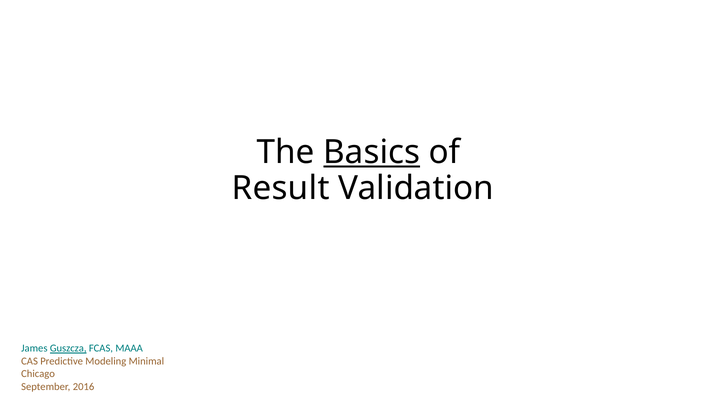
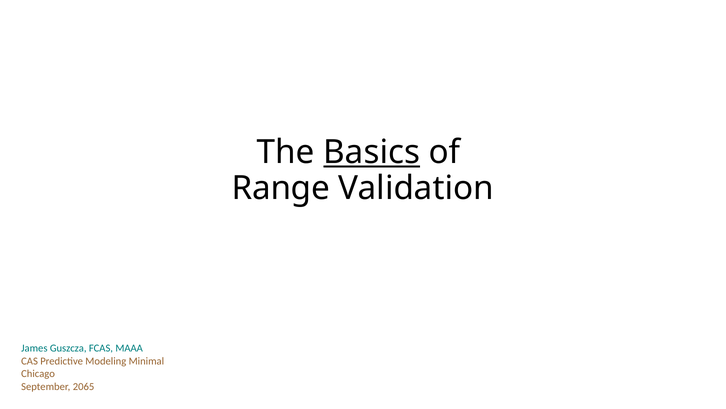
Result: Result -> Range
Guszcza underline: present -> none
2016: 2016 -> 2065
